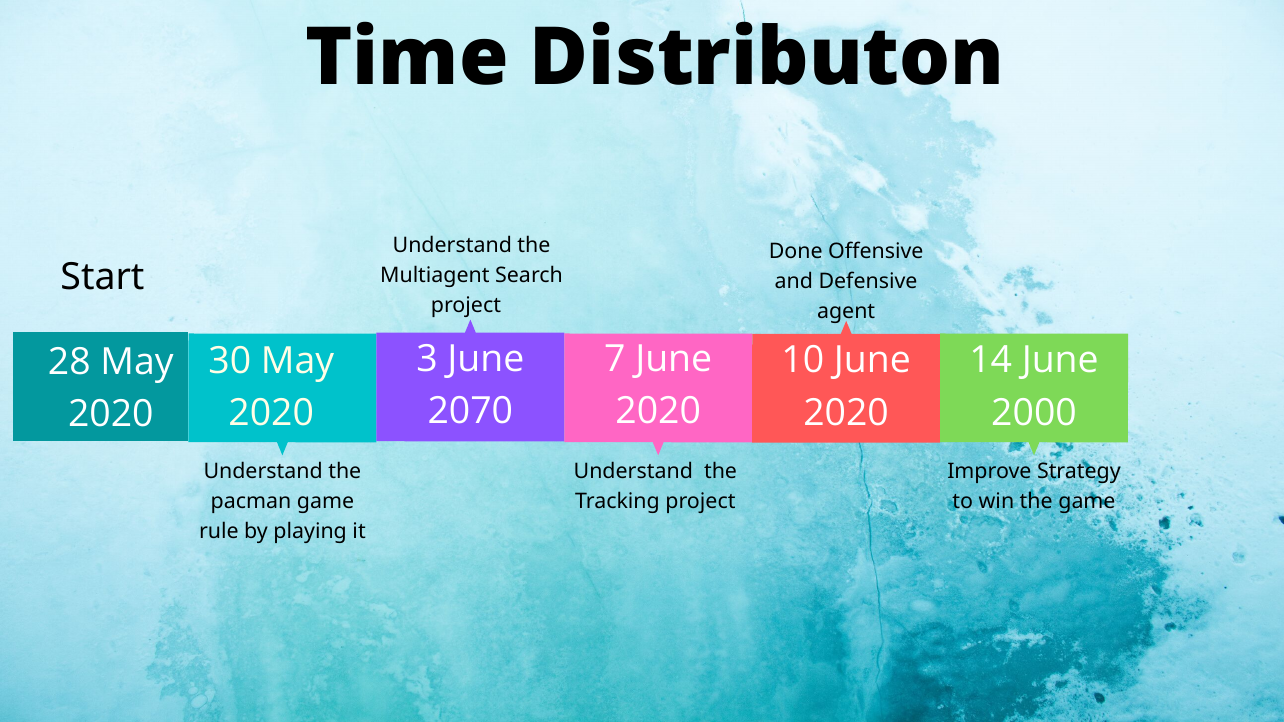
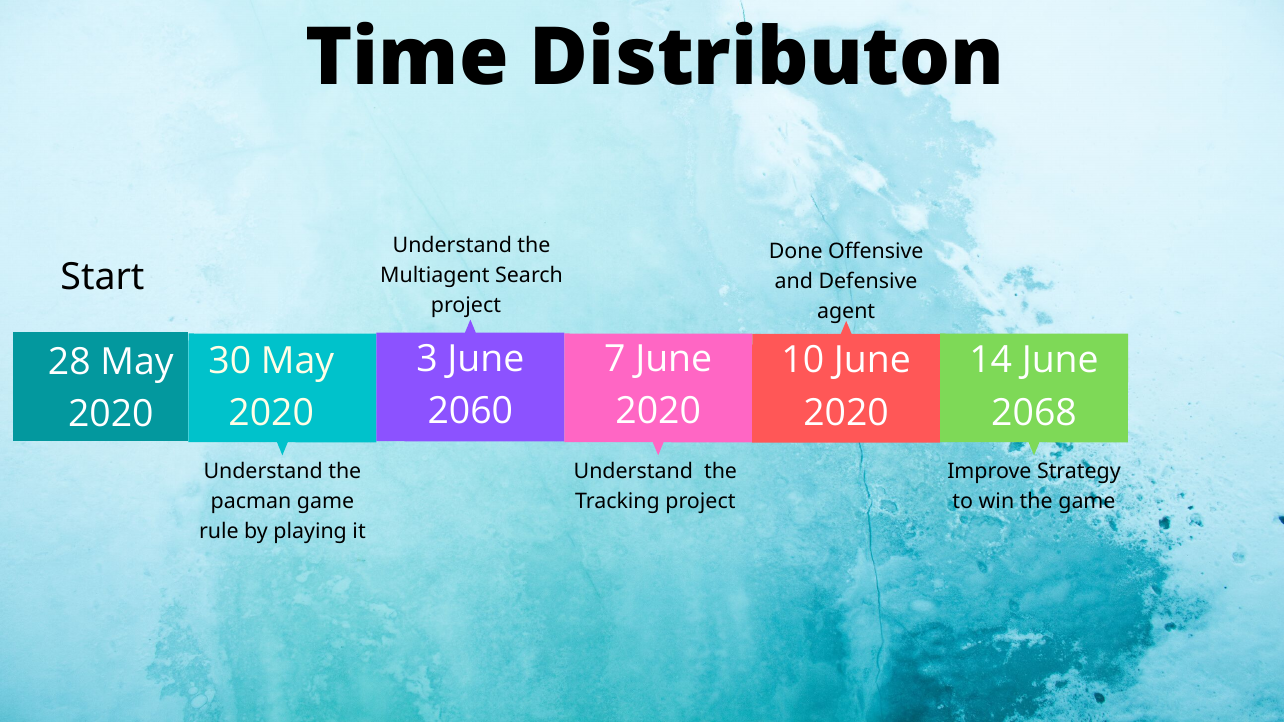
2070: 2070 -> 2060
2000: 2000 -> 2068
